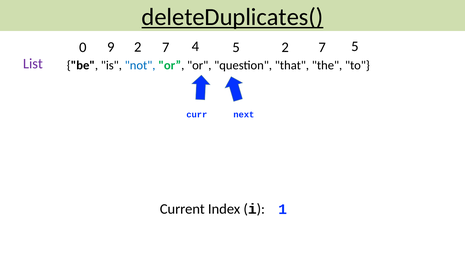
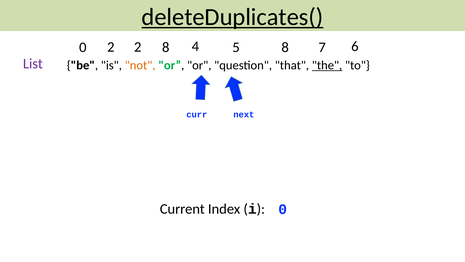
5 2: 2 -> 8
7 5: 5 -> 6
0 9: 9 -> 2
7 at (166, 47): 7 -> 8
not colour: blue -> orange
the underline: none -> present
i 1: 1 -> 0
